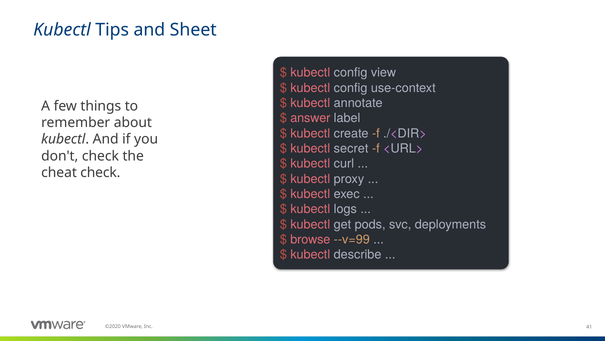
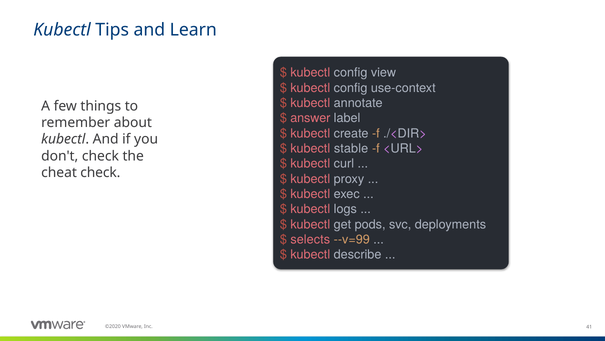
Sheet: Sheet -> Learn
secret: secret -> stable
browse: browse -> selects
